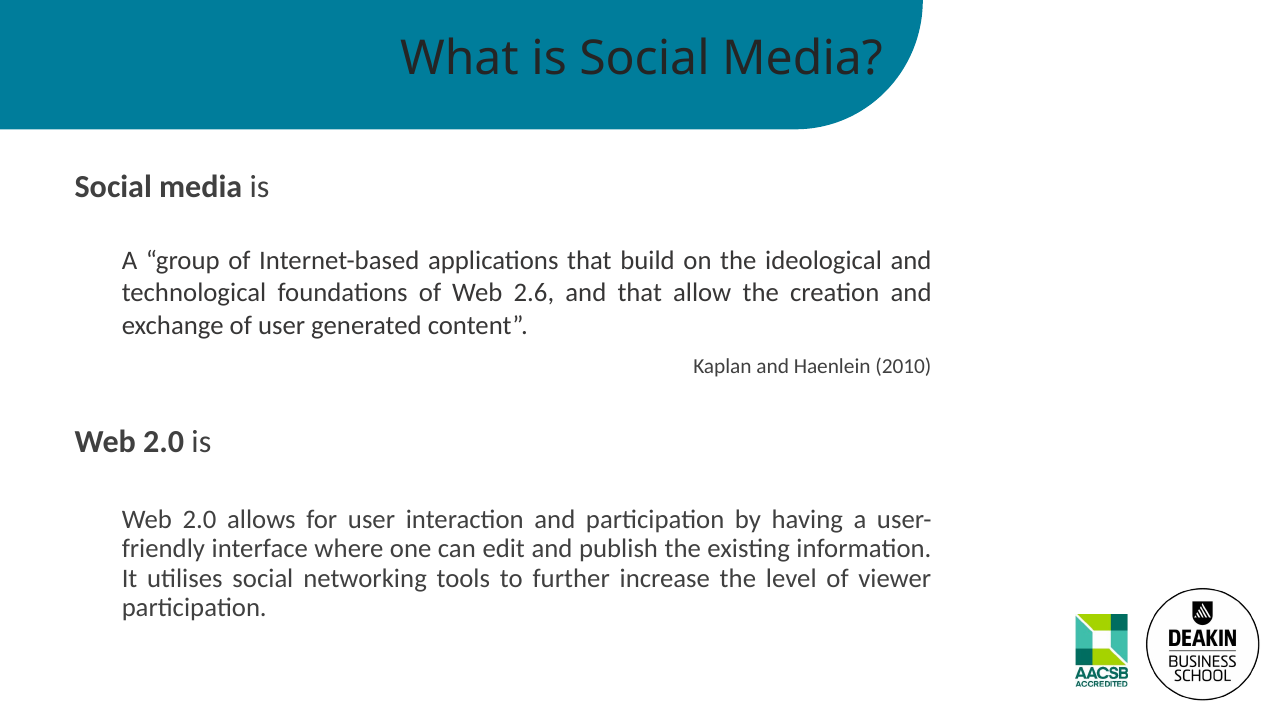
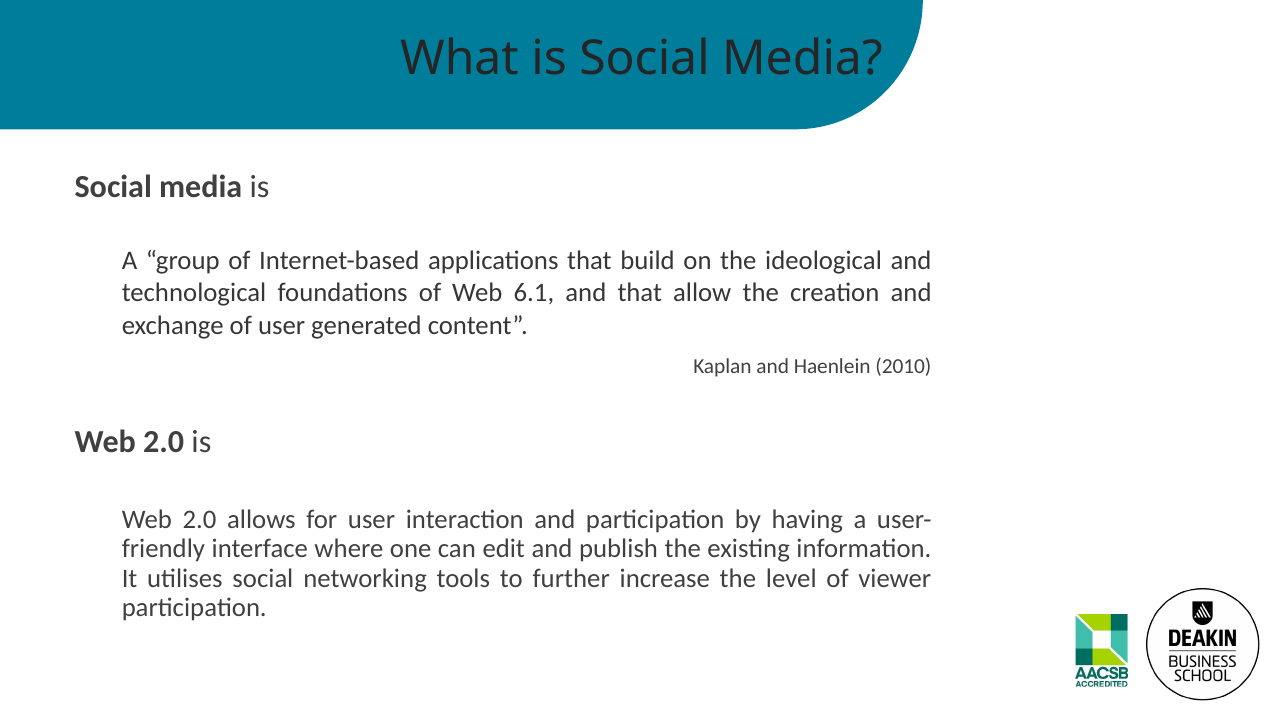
2.6: 2.6 -> 6.1
